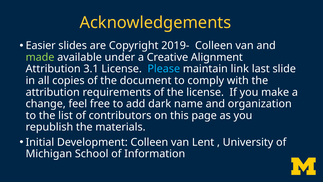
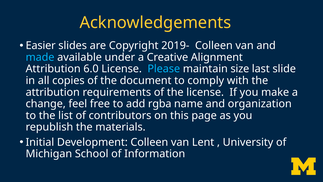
made colour: light green -> light blue
3.1: 3.1 -> 6.0
link: link -> size
dark: dark -> rgba
